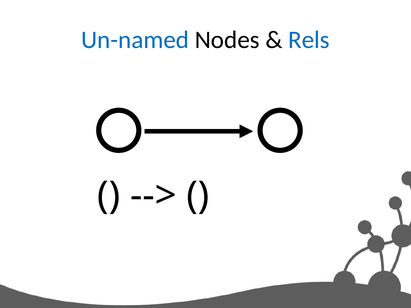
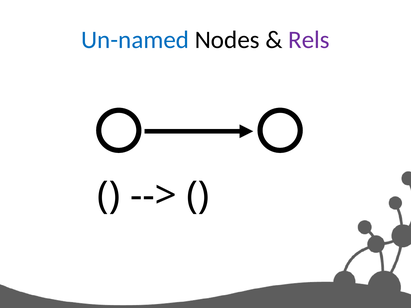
Rels colour: blue -> purple
